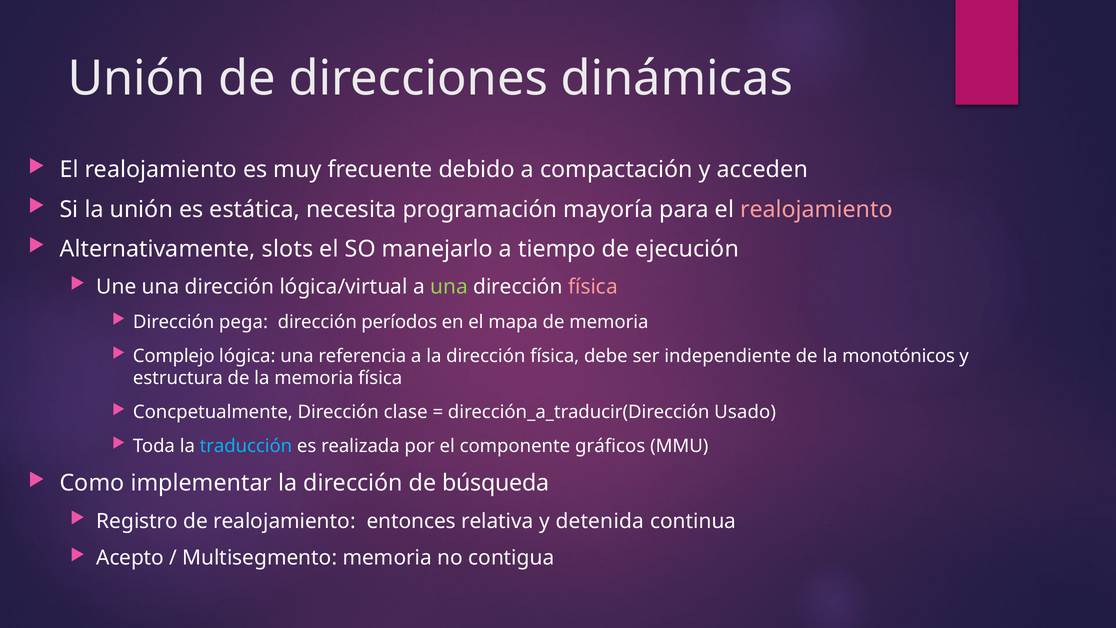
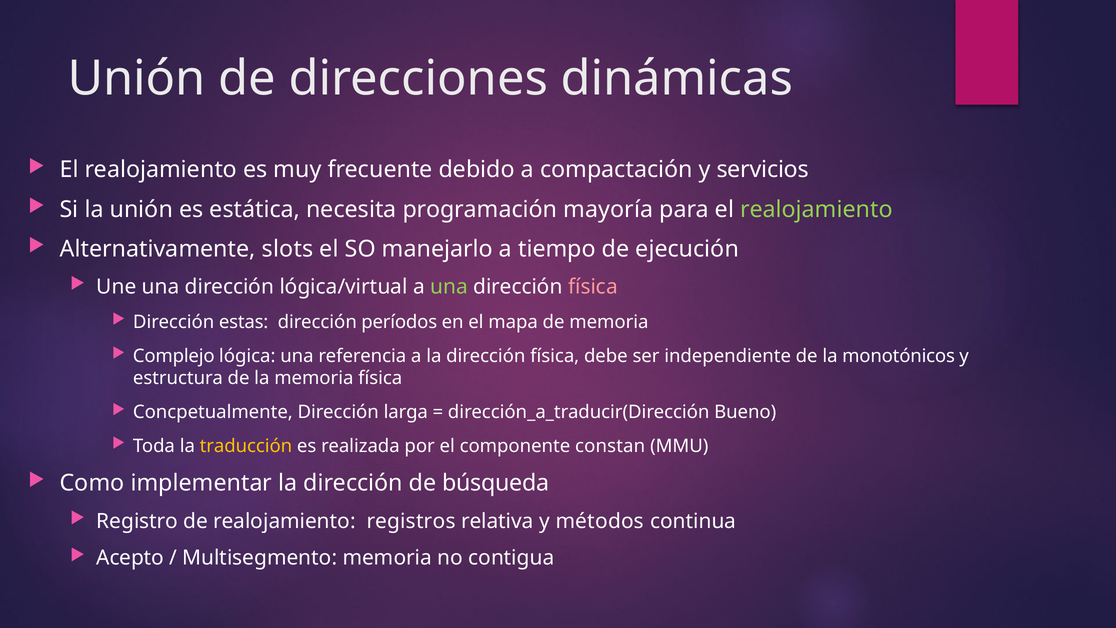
acceden: acceden -> servicios
realojamiento at (816, 209) colour: pink -> light green
pega: pega -> estas
clase: clase -> larga
Usado: Usado -> Bueno
traducción colour: light blue -> yellow
gráficos: gráficos -> constan
entonces: entonces -> registros
detenida: detenida -> métodos
